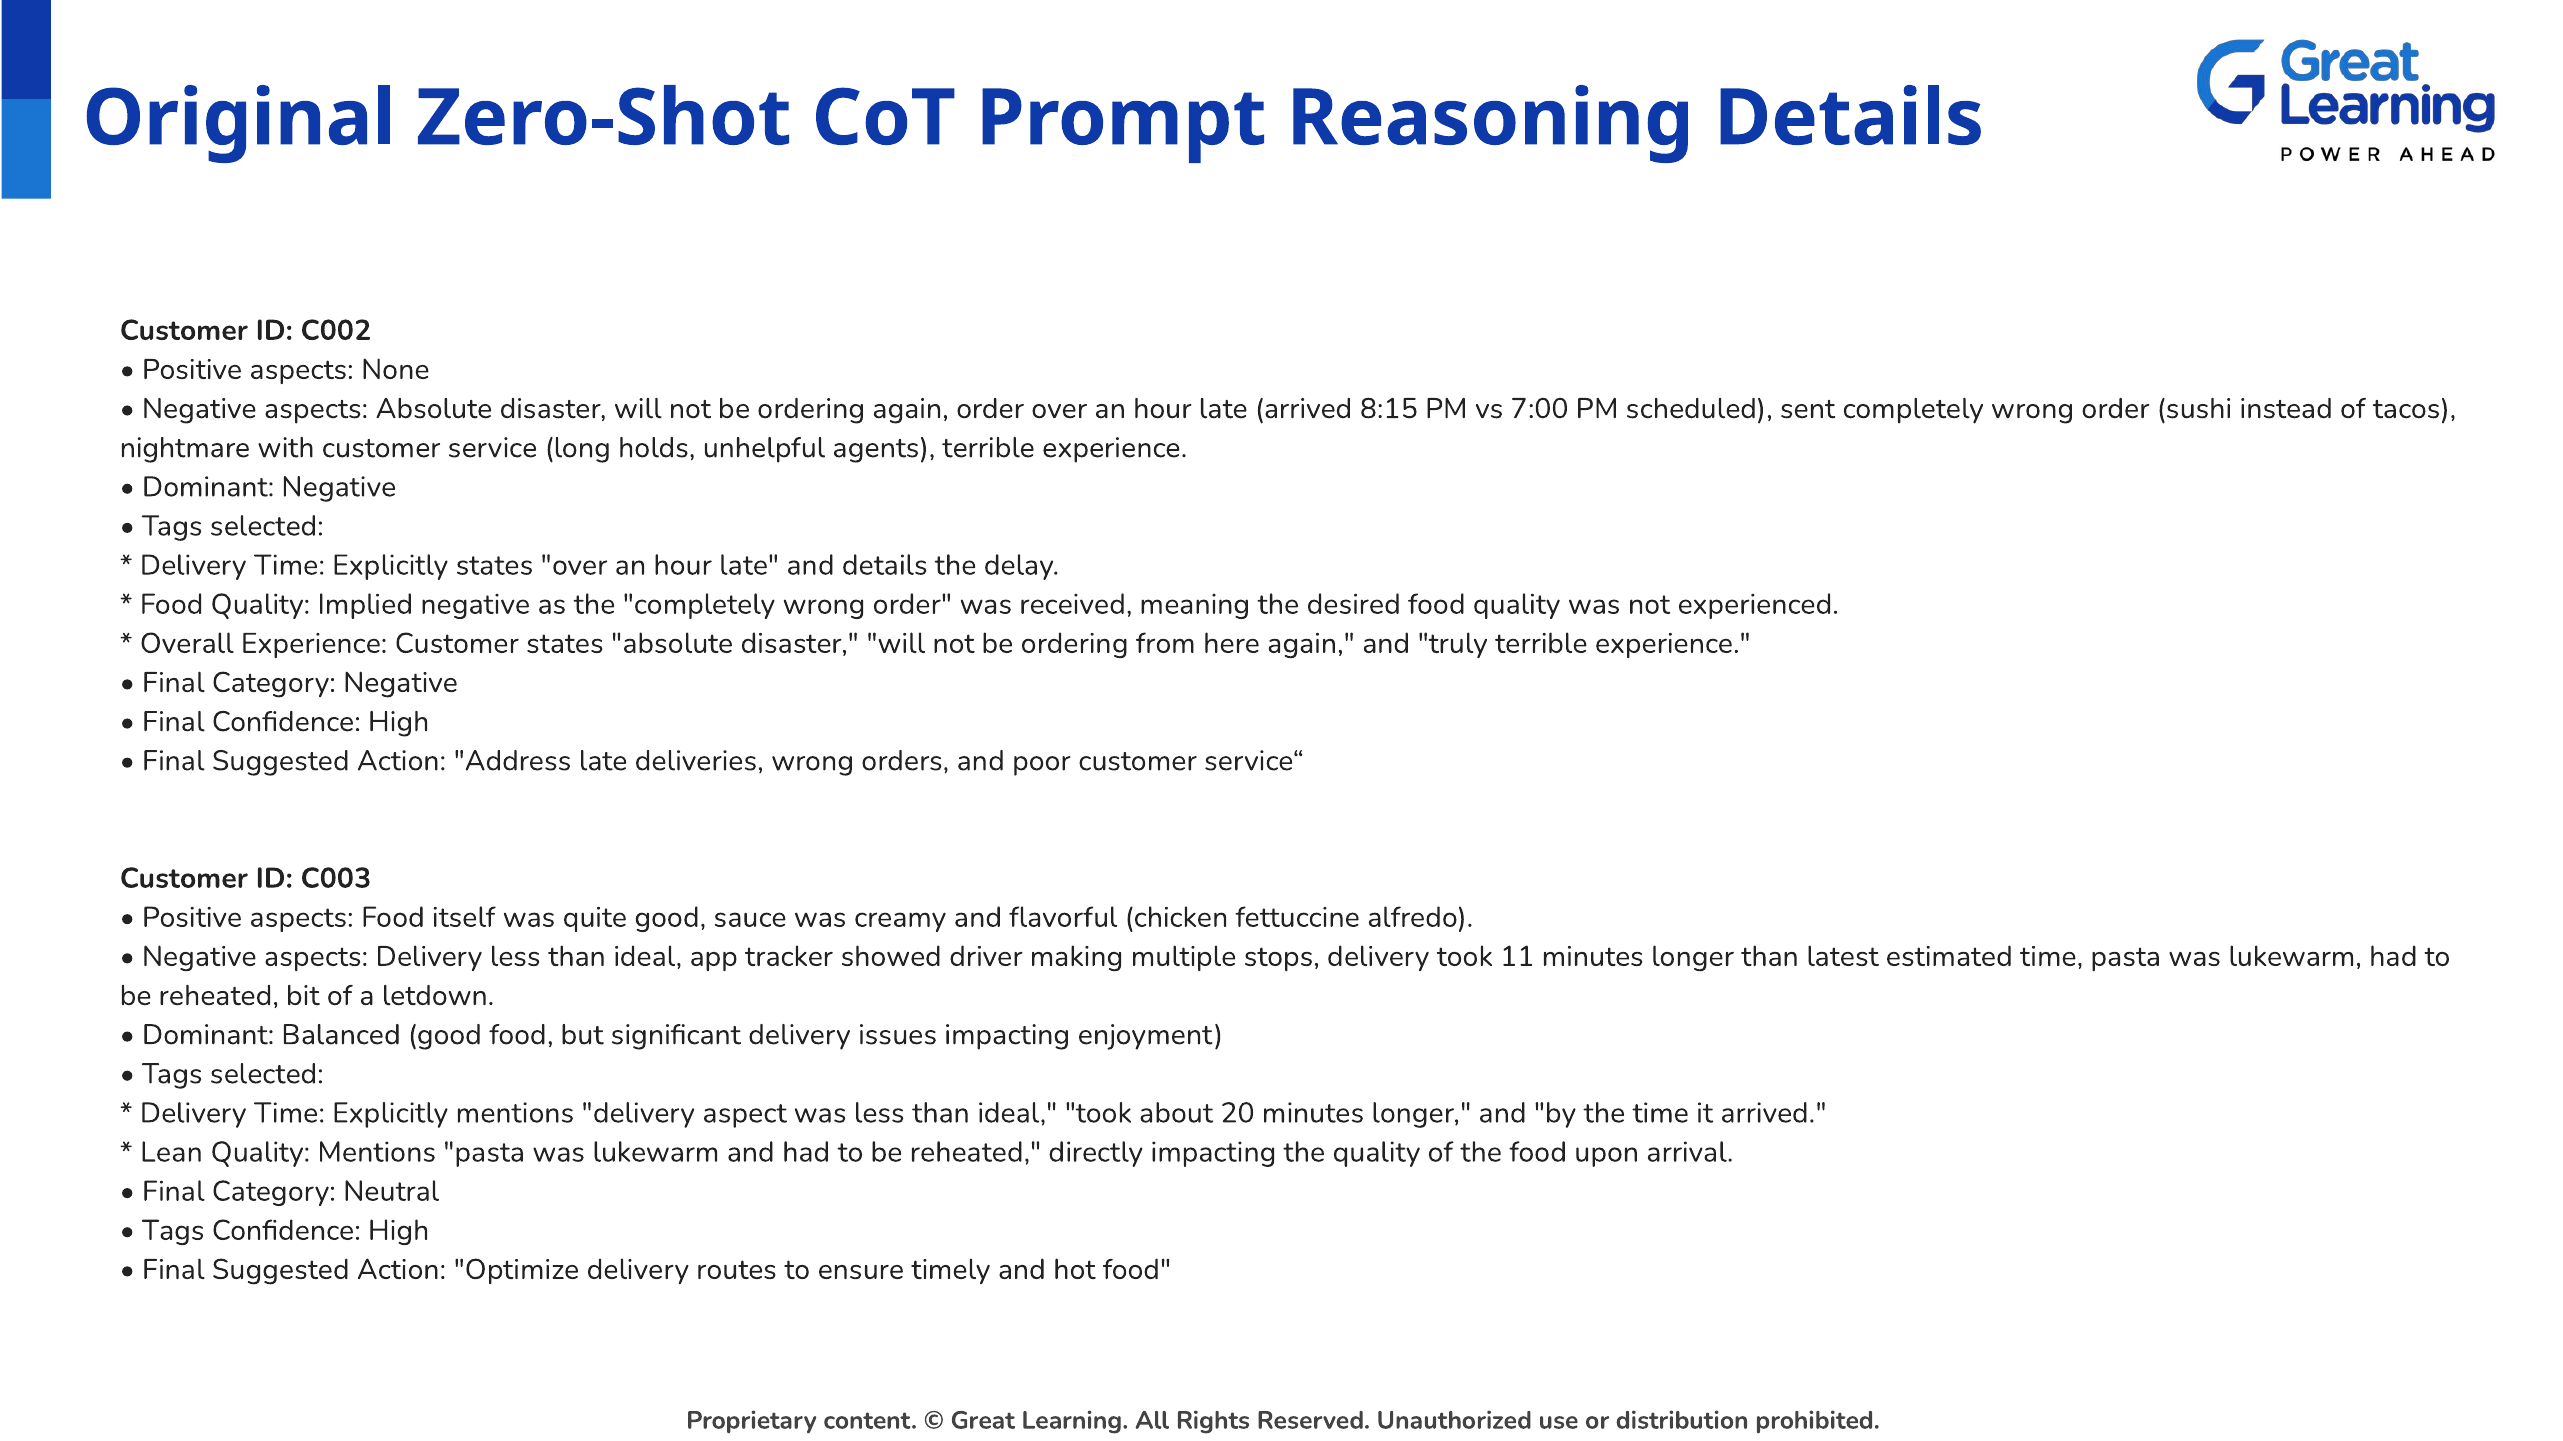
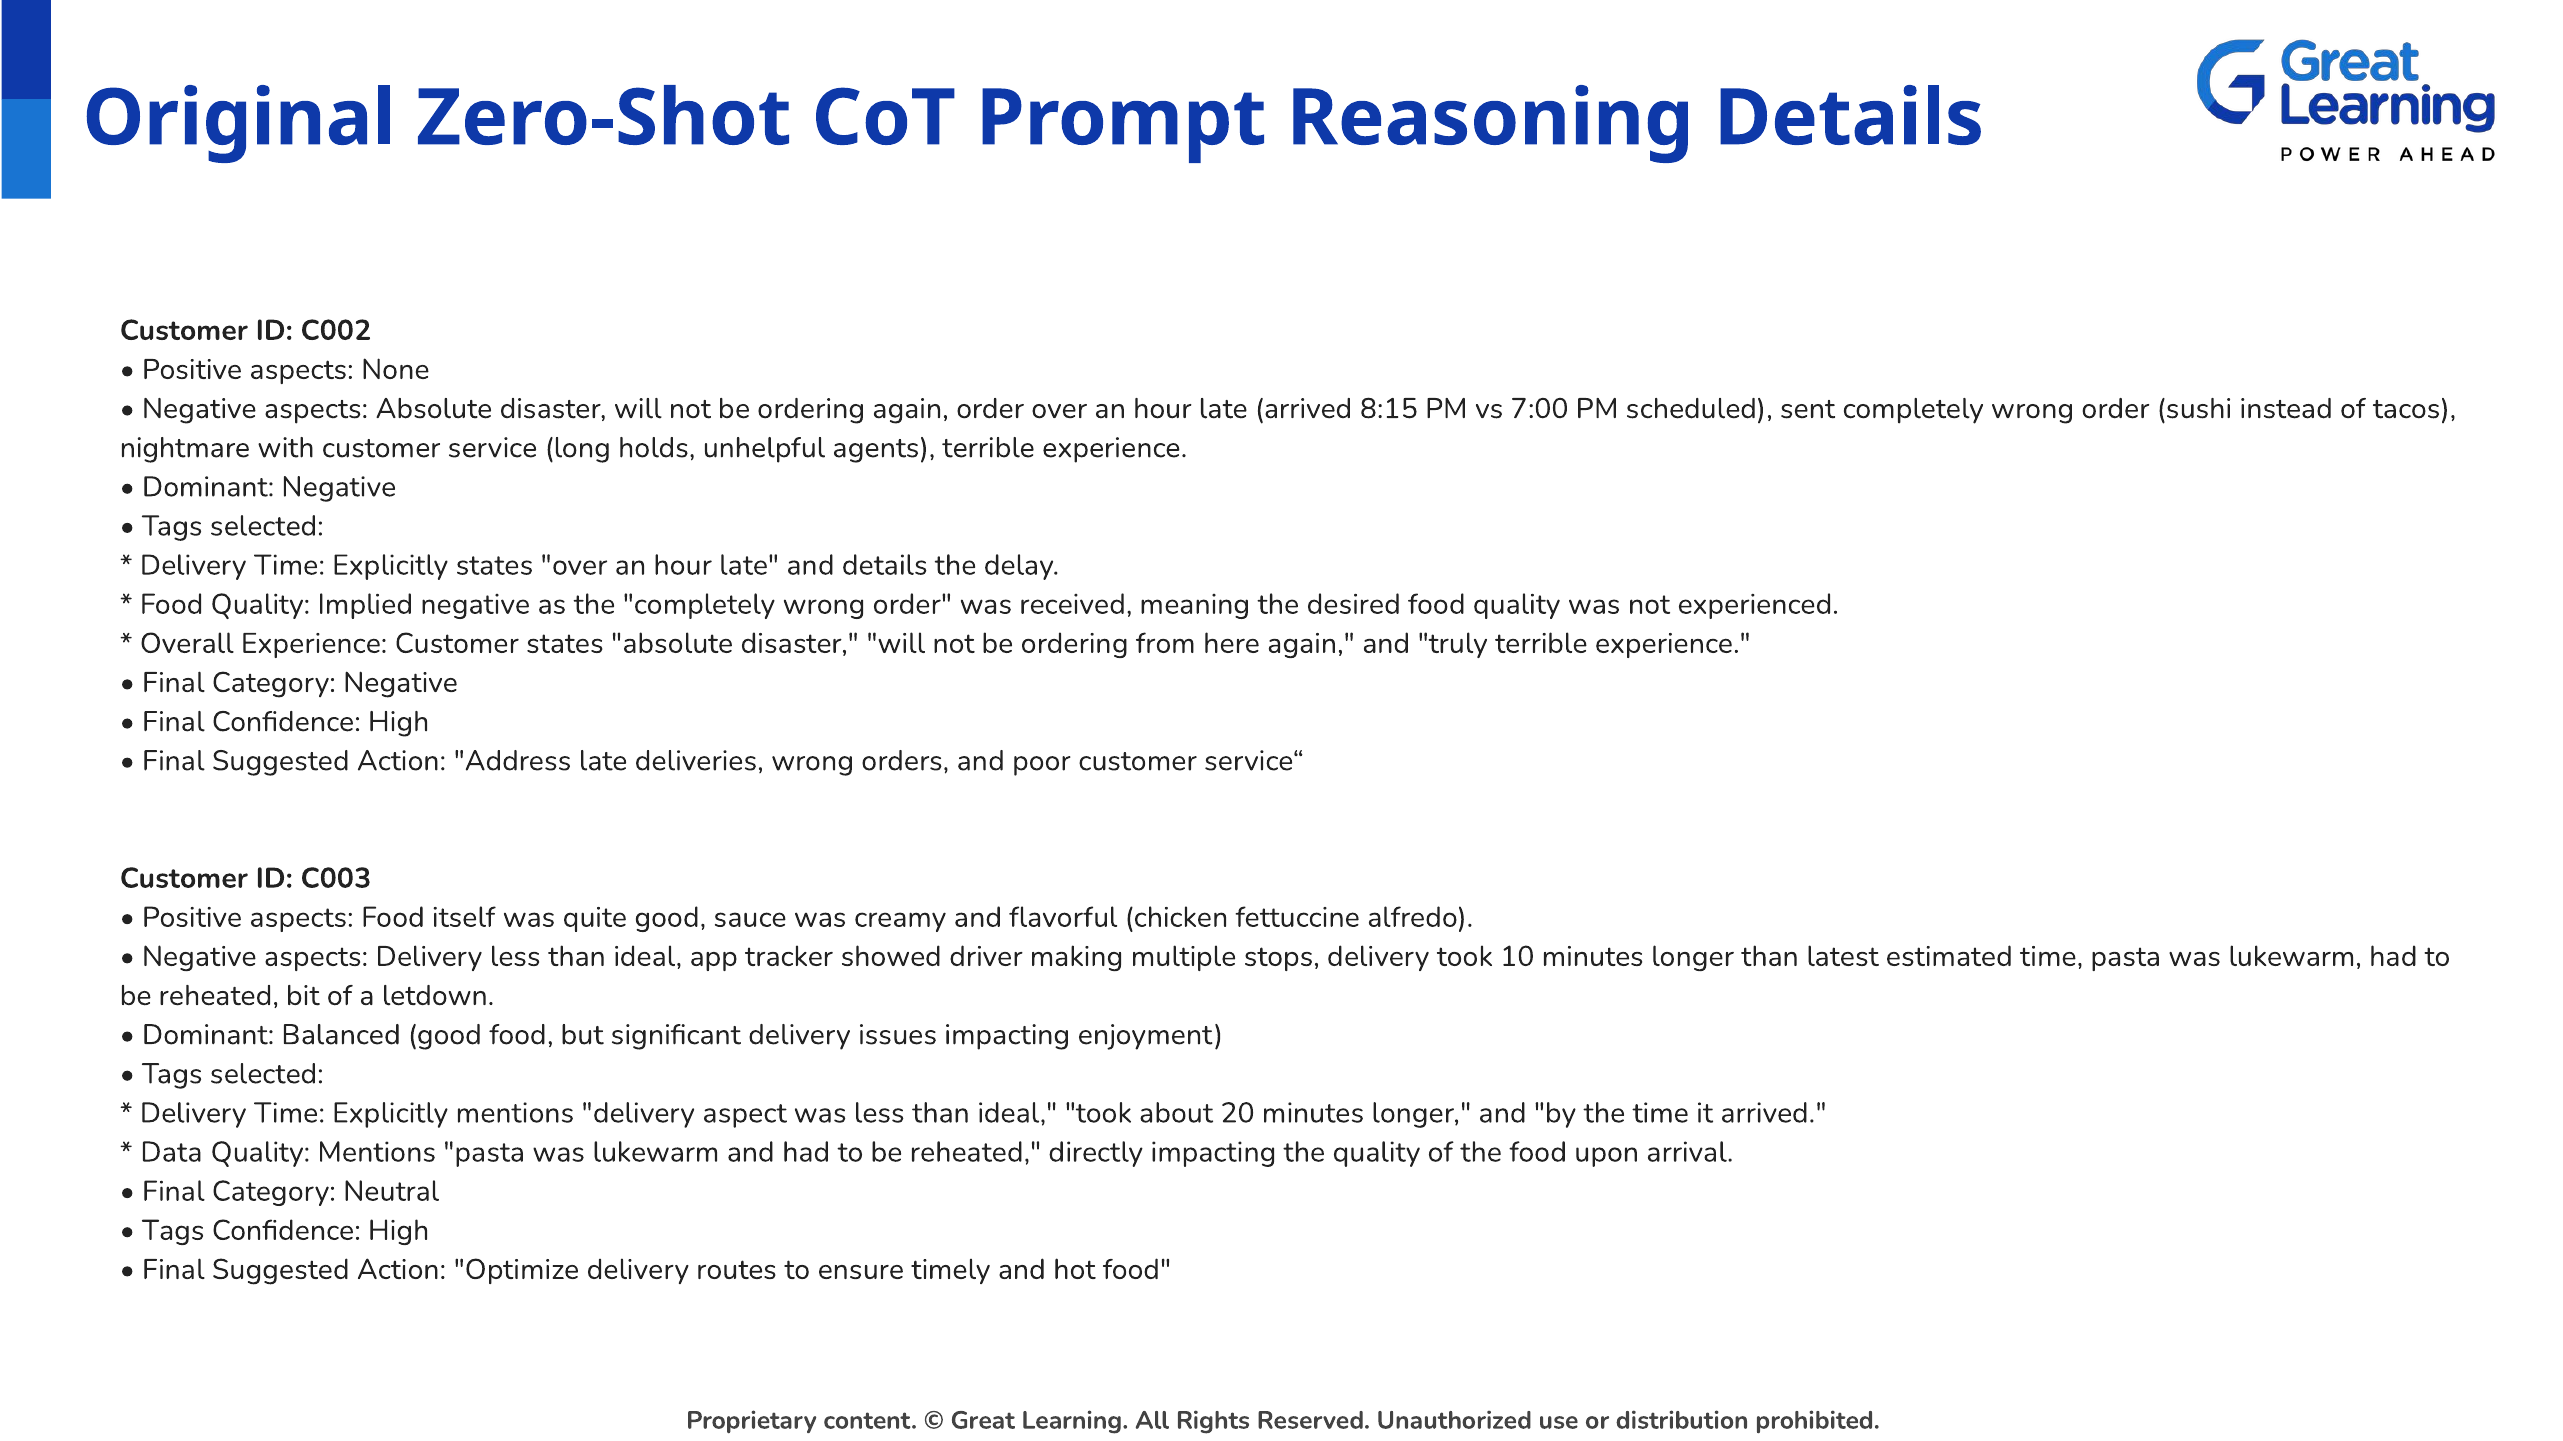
11: 11 -> 10
Lean: Lean -> Data
